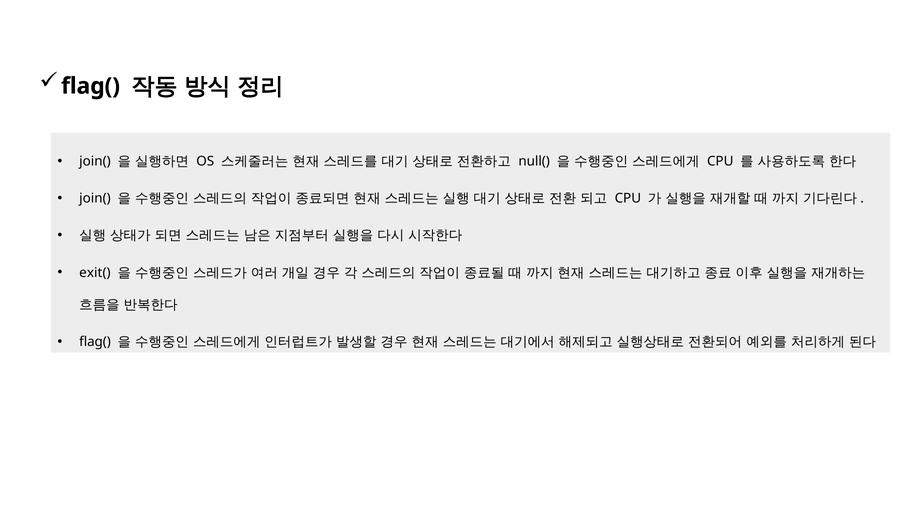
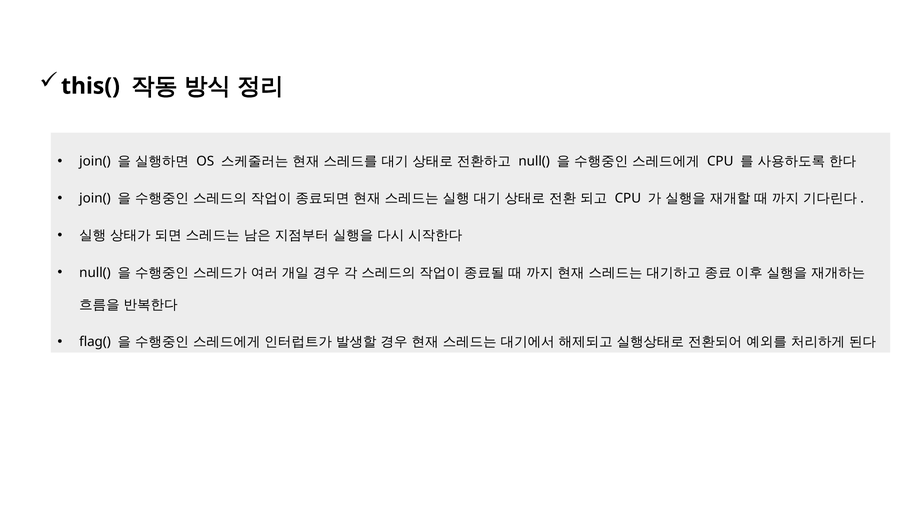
flag( at (91, 86): flag( -> this(
exit( at (95, 273): exit( -> null(
